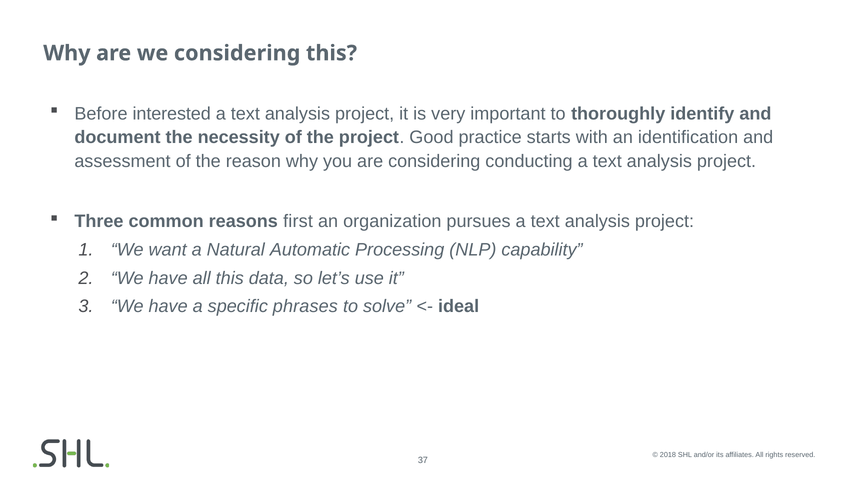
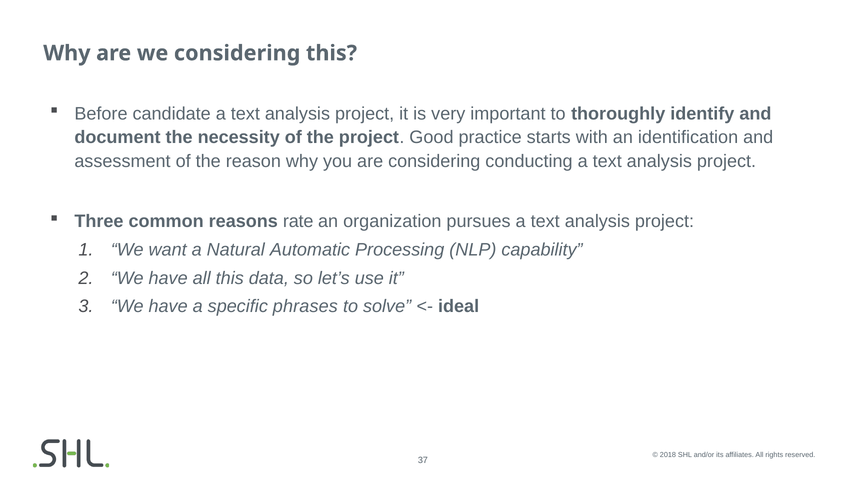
interested: interested -> candidate
first: first -> rate
